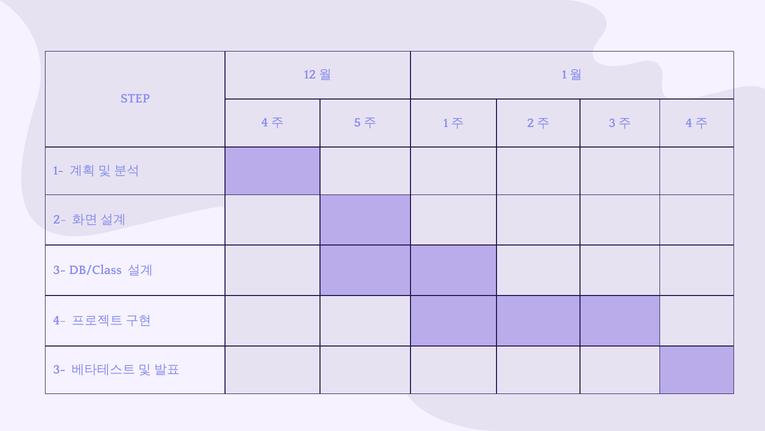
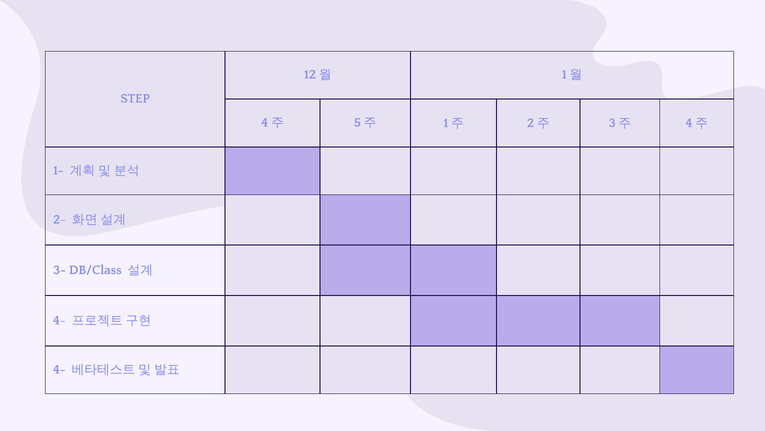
3- at (59, 369): 3- -> 4-
